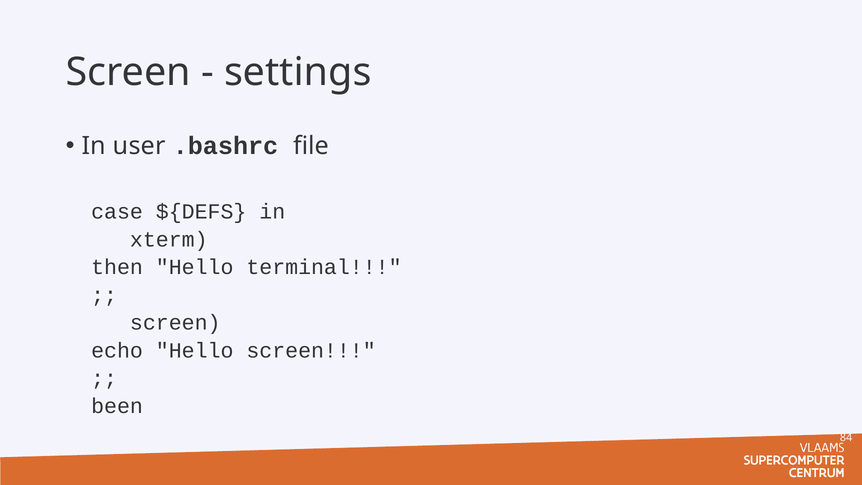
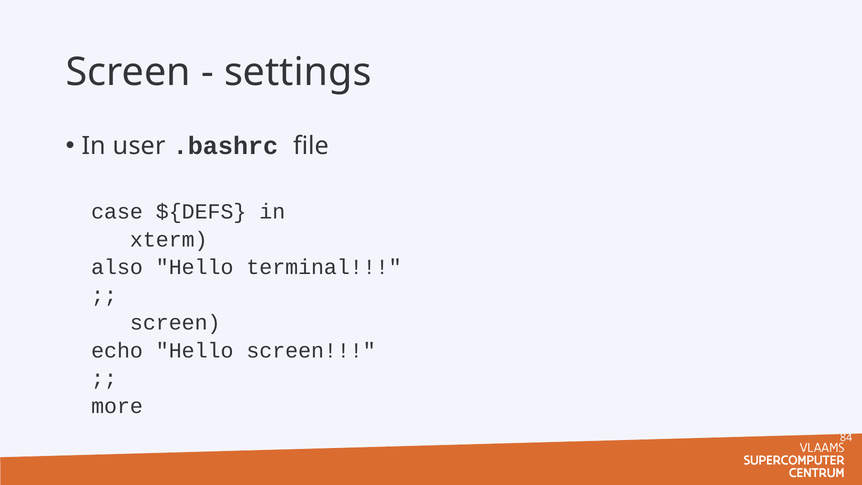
then: then -> also
been: been -> more
